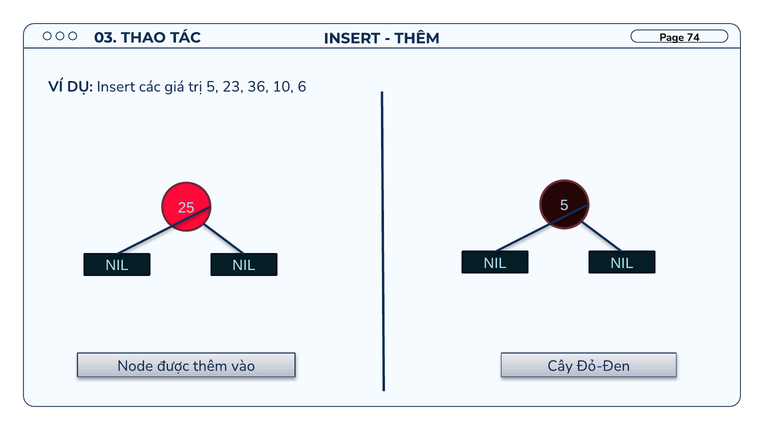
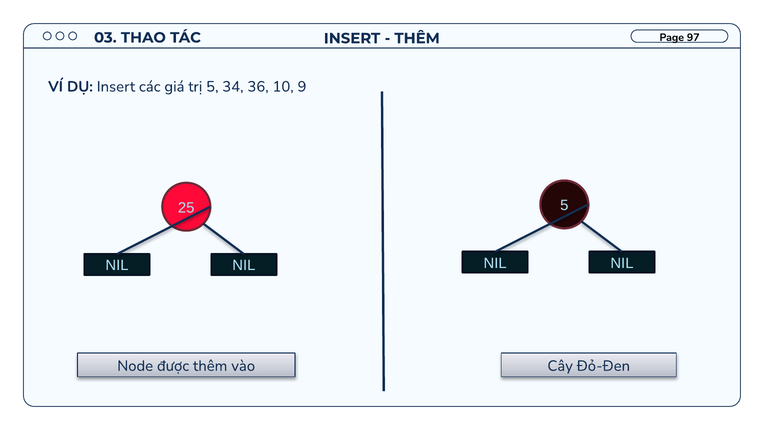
74: 74 -> 97
23: 23 -> 34
6: 6 -> 9
